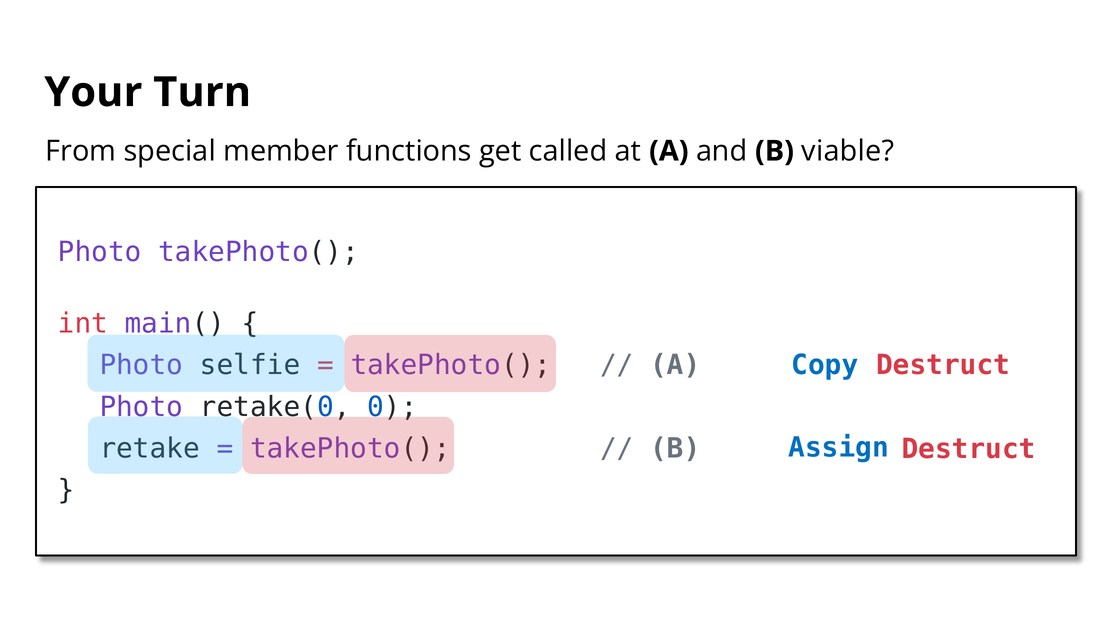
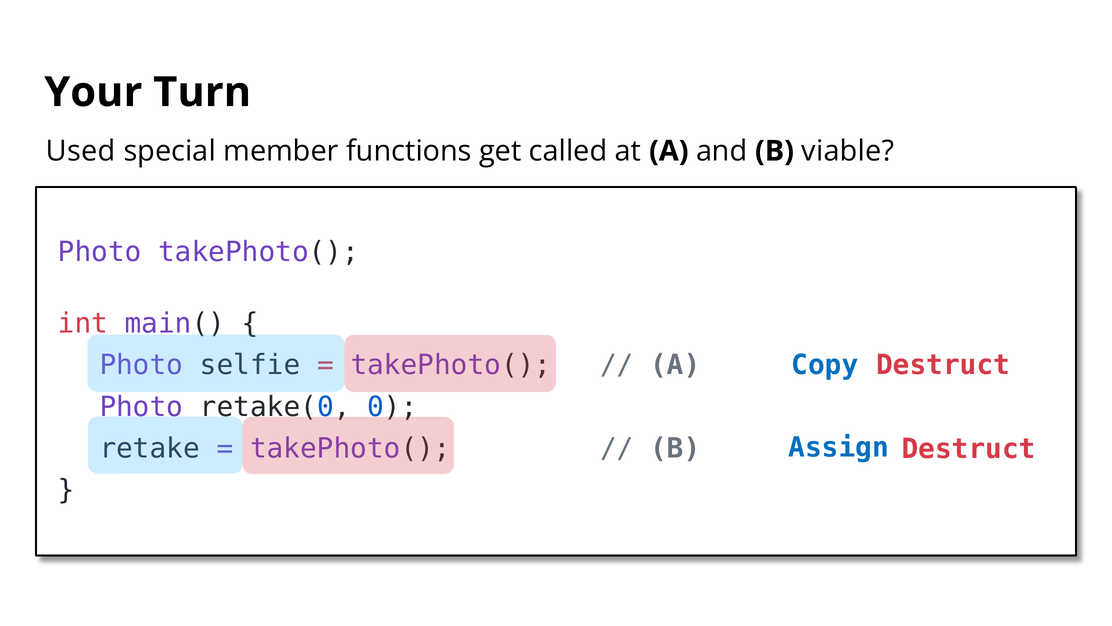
From: From -> Used
